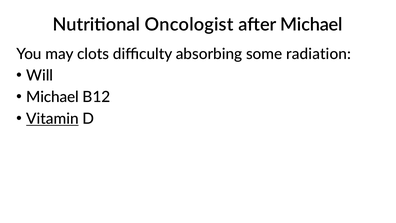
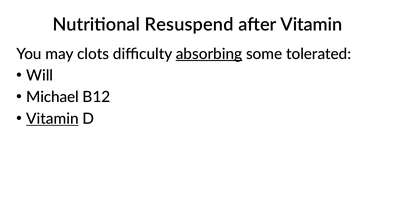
Oncologist: Oncologist -> Resuspend
after Michael: Michael -> Vitamin
absorbing underline: none -> present
radiation: radiation -> tolerated
